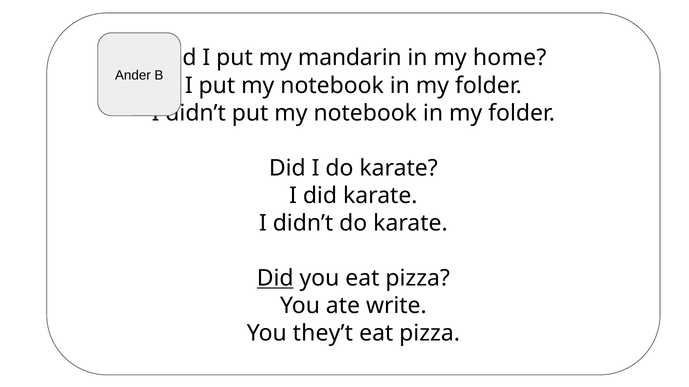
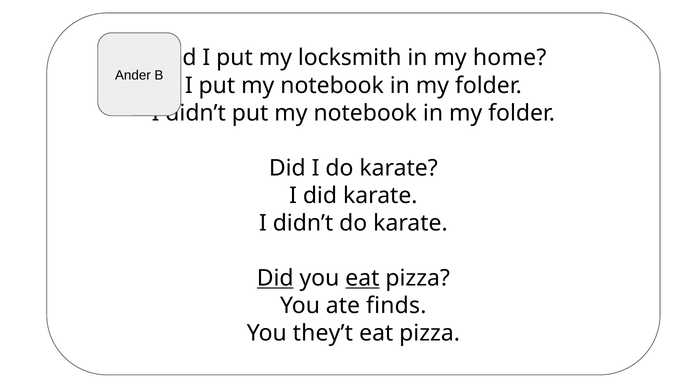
mandarin: mandarin -> locksmith
eat at (362, 278) underline: none -> present
write: write -> finds
